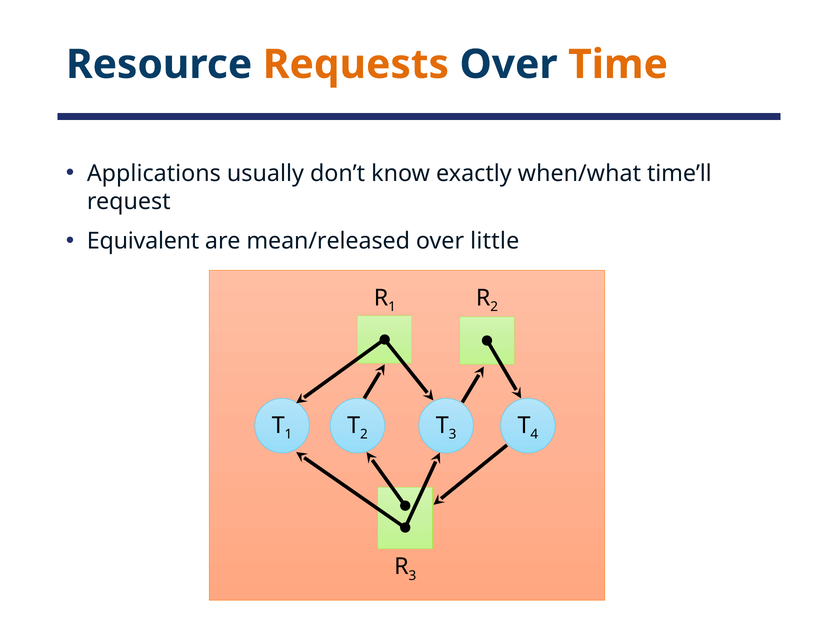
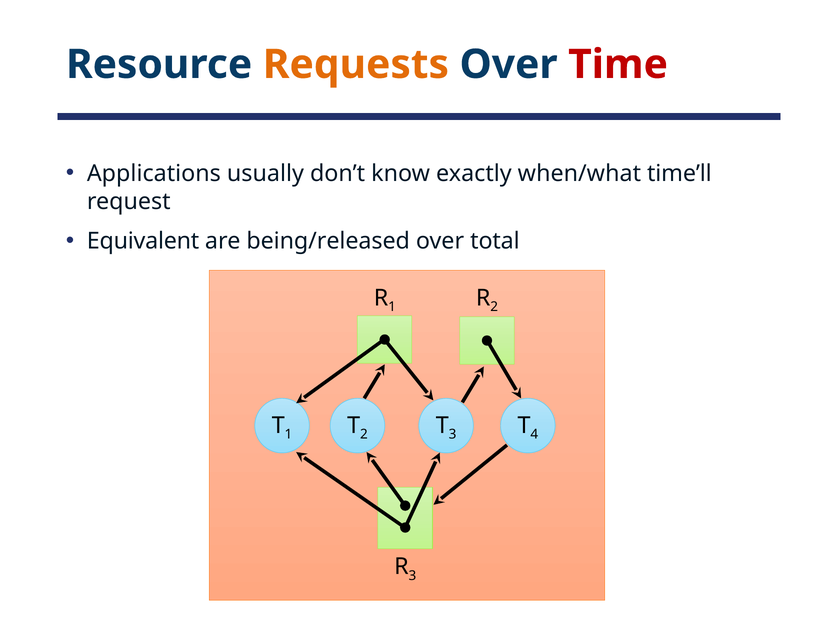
Time colour: orange -> red
mean/released: mean/released -> being/released
little: little -> total
